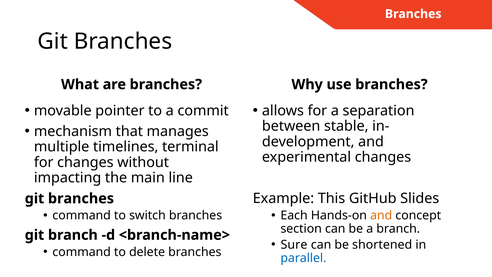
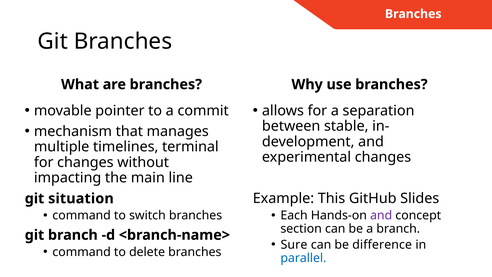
branches at (81, 198): branches -> situation
and at (381, 215) colour: orange -> purple
shortened: shortened -> difference
